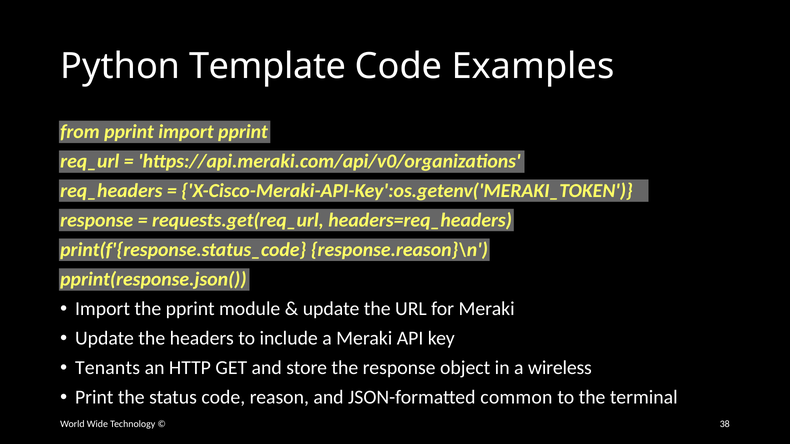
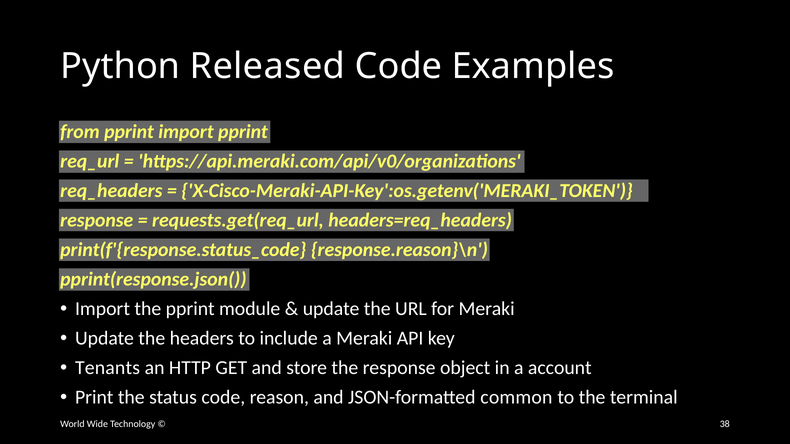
Template: Template -> Released
wireless: wireless -> account
